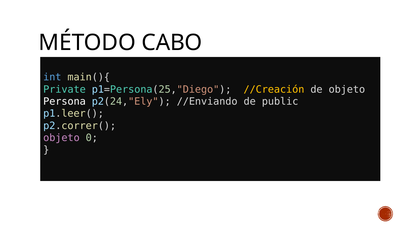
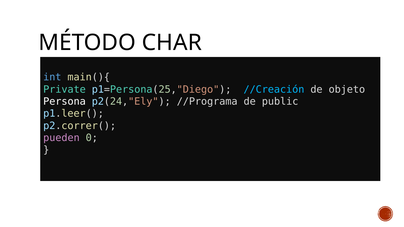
CABO: CABO -> CHAR
//Creación colour: yellow -> light blue
//Enviando: //Enviando -> //Programa
objeto at (61, 138): objeto -> pueden
